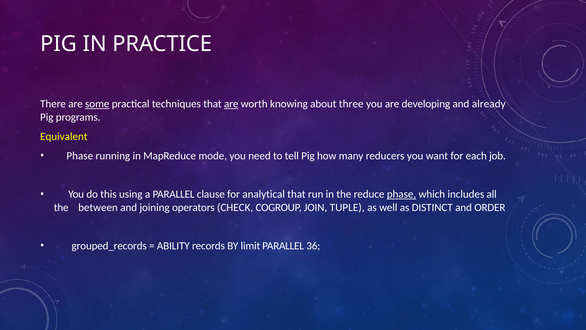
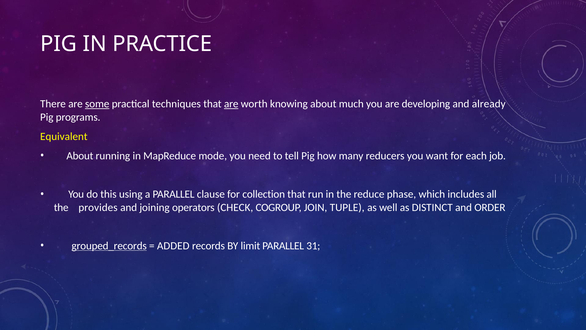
three: three -> much
Phase at (80, 156): Phase -> About
analytical: analytical -> collection
phase at (402, 194) underline: present -> none
between: between -> provides
grouped_records underline: none -> present
ABILITY: ABILITY -> ADDED
36: 36 -> 31
